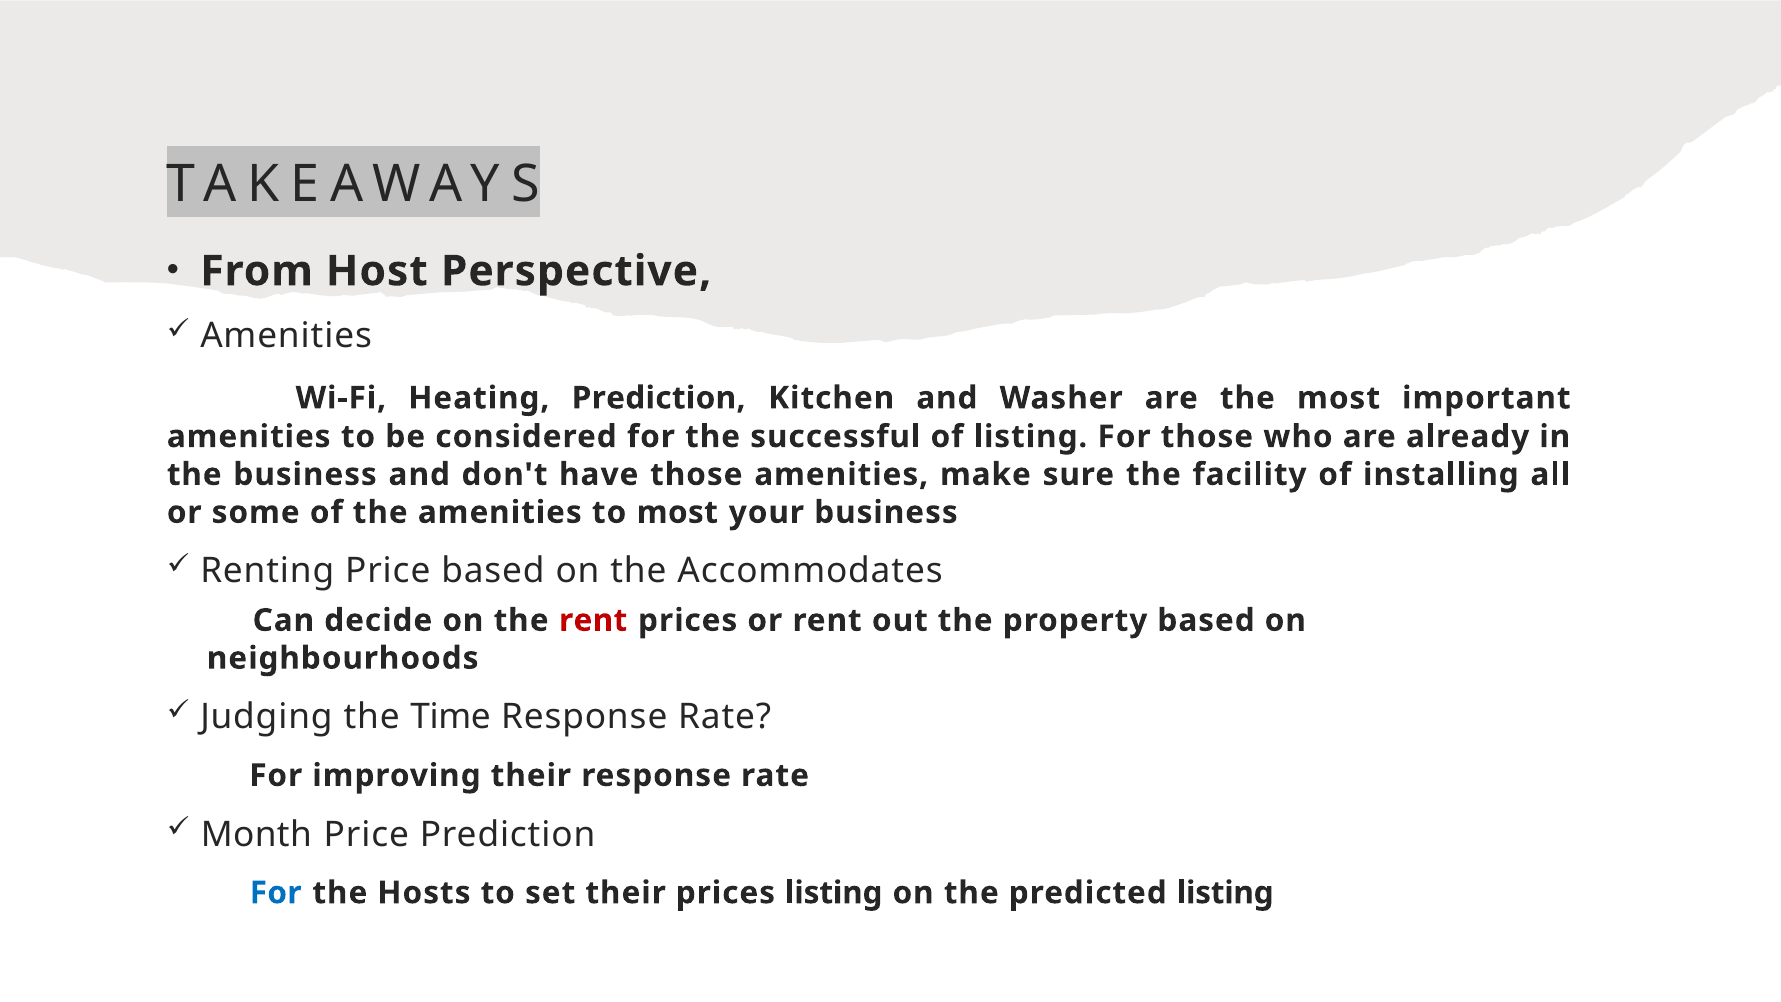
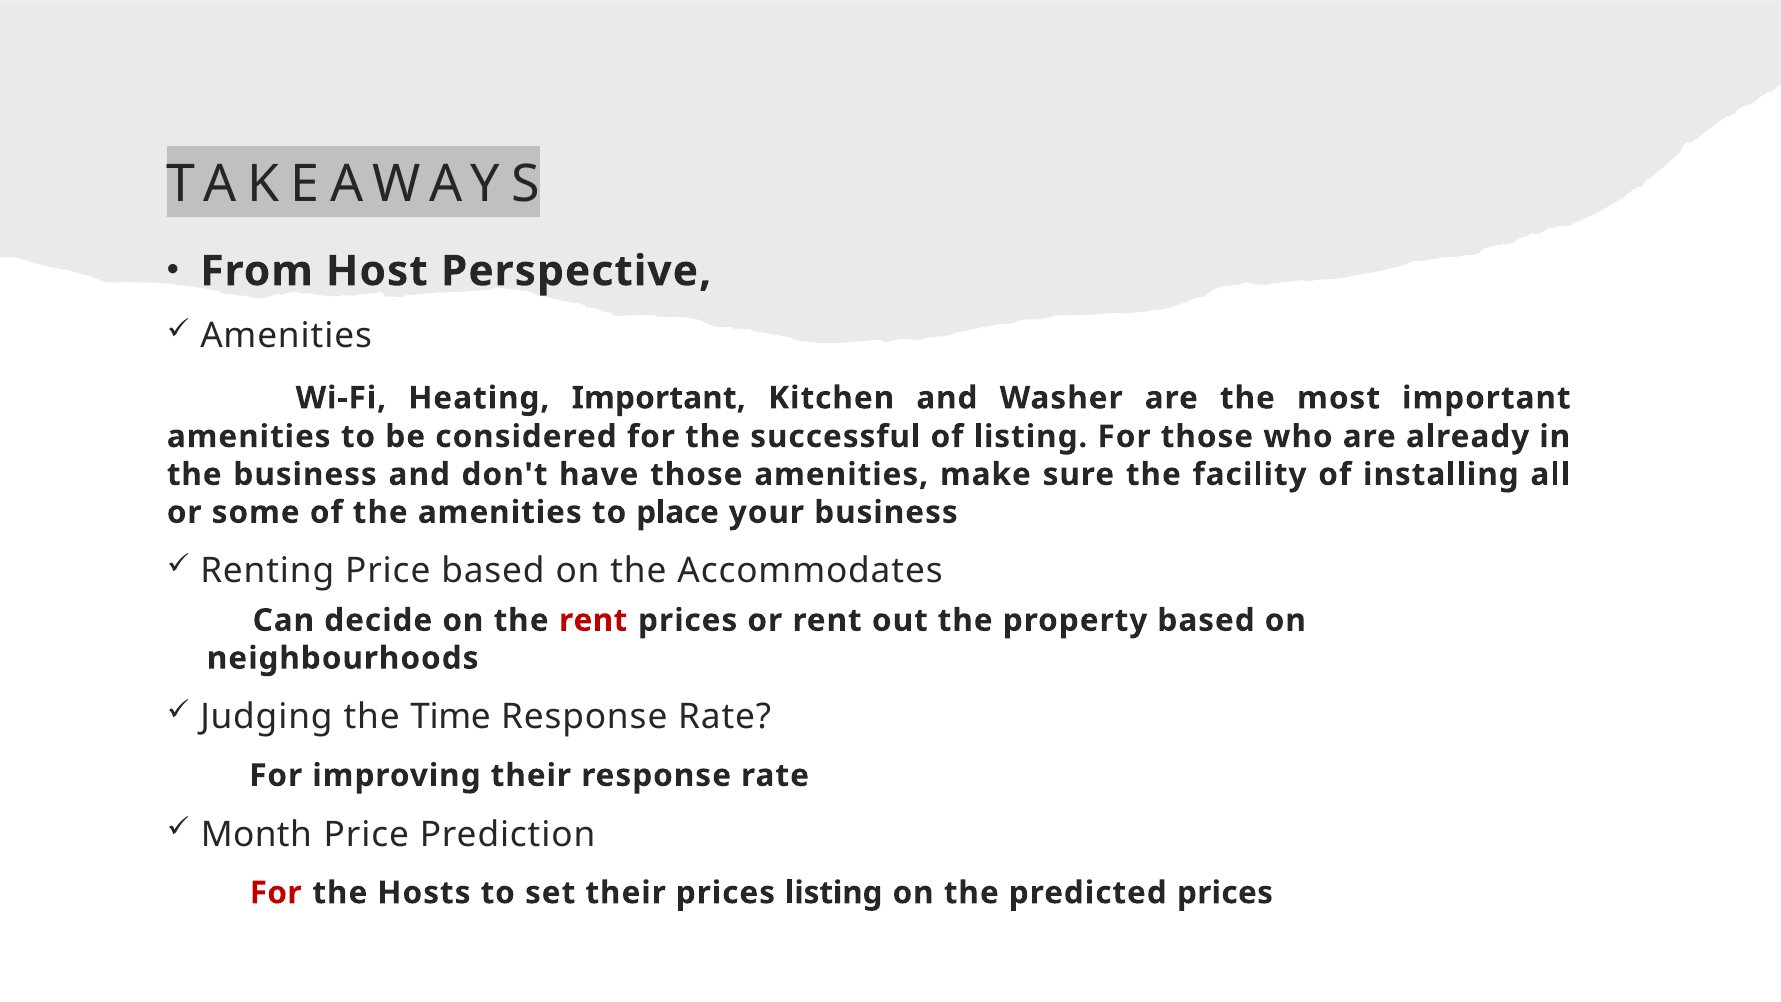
Heating Prediction: Prediction -> Important
to most: most -> place
For at (276, 893) colour: blue -> red
predicted listing: listing -> prices
